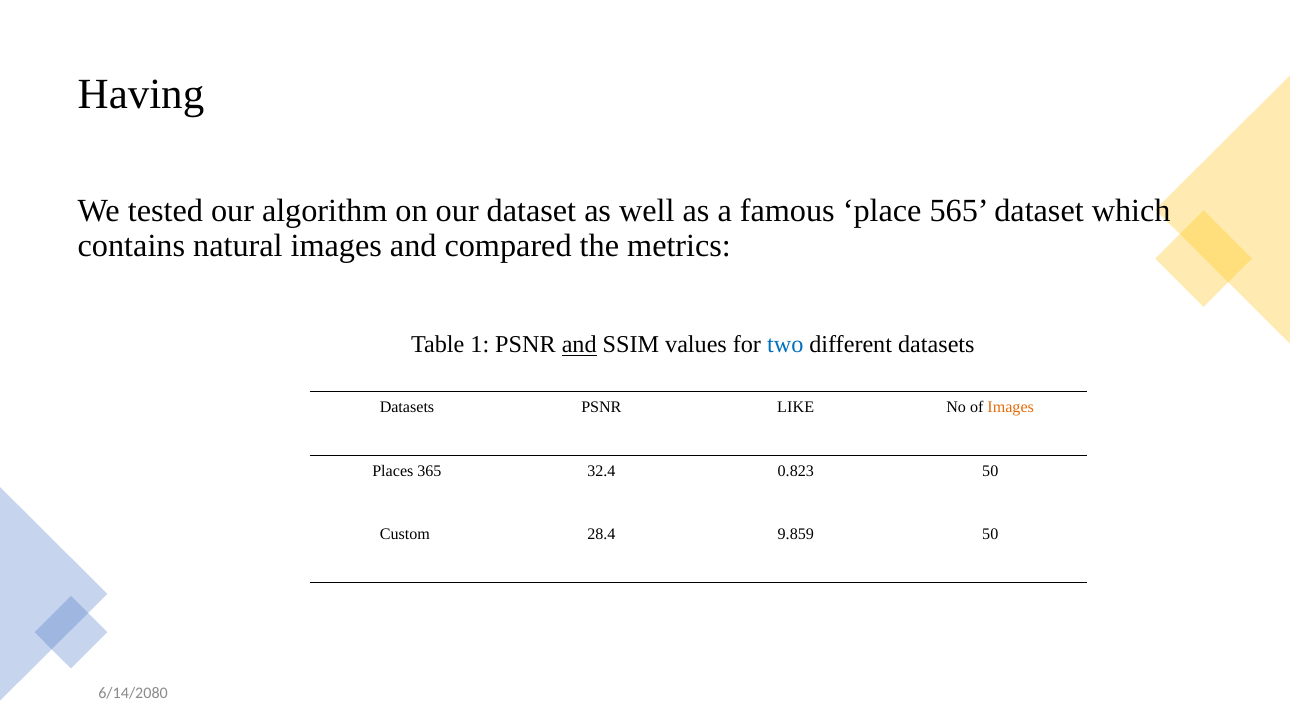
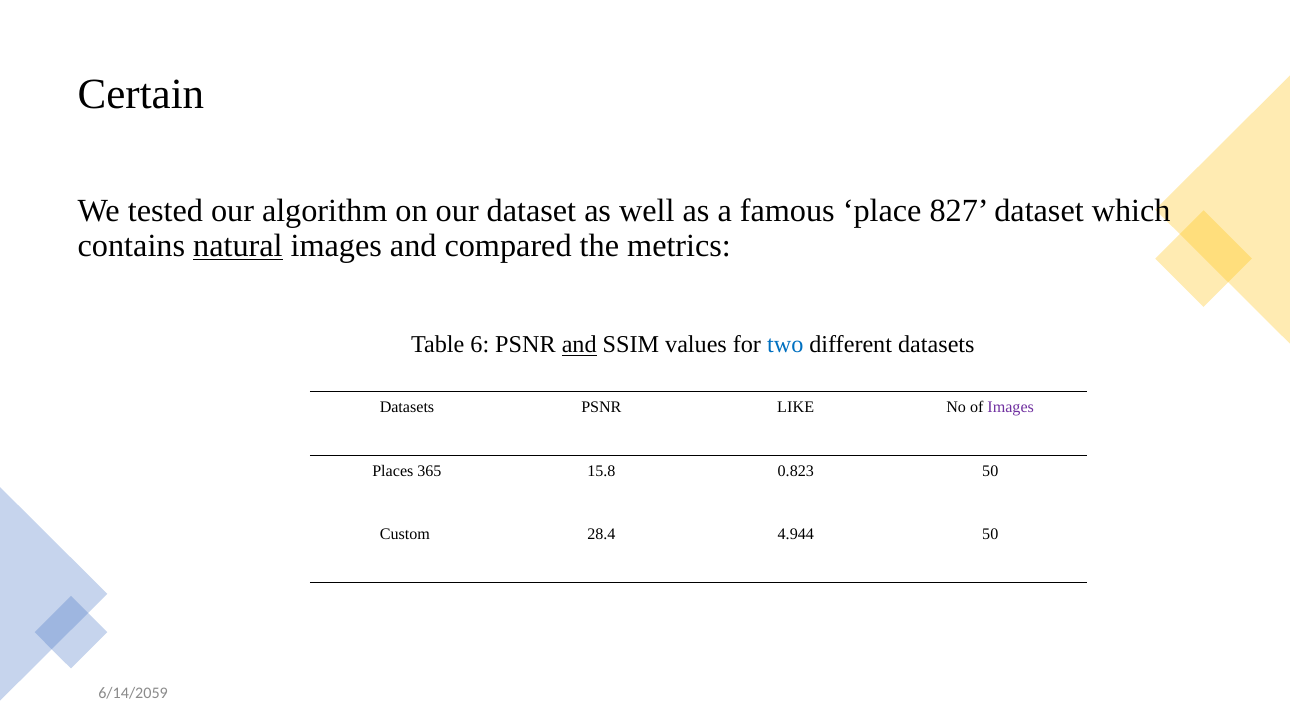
Having: Having -> Certain
565: 565 -> 827
natural underline: none -> present
1: 1 -> 6
Images at (1011, 407) colour: orange -> purple
32.4: 32.4 -> 15.8
9.859: 9.859 -> 4.944
6/14/2080: 6/14/2080 -> 6/14/2059
